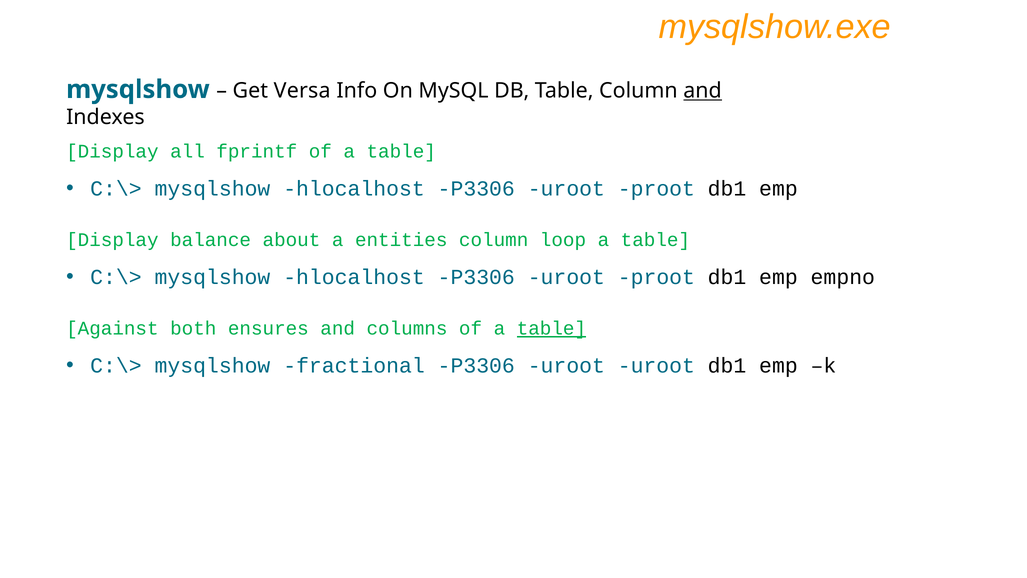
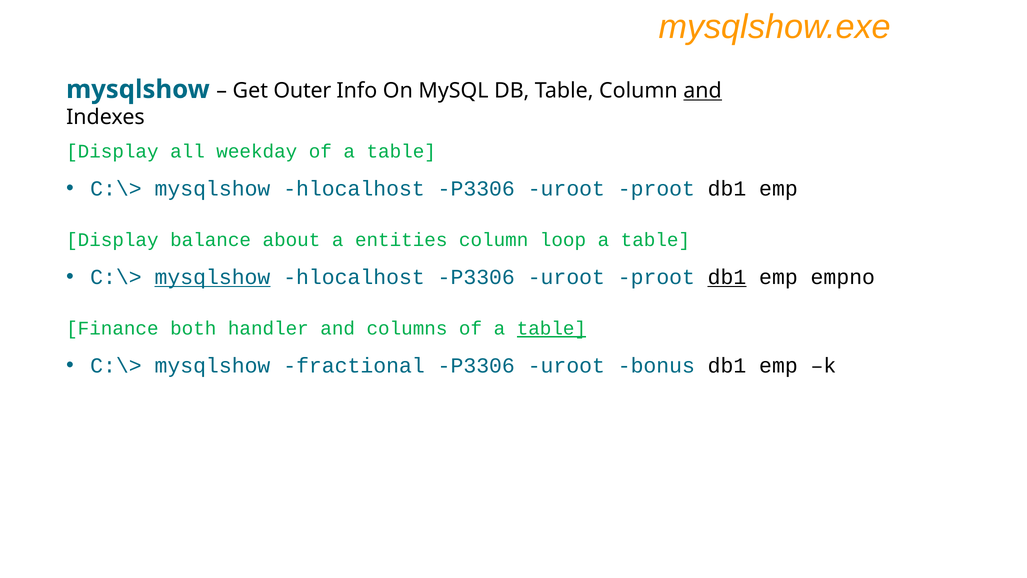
Versa: Versa -> Outer
fprintf: fprintf -> weekday
mysqlshow at (212, 277) underline: none -> present
db1 at (727, 277) underline: none -> present
Against: Against -> Finance
ensures: ensures -> handler
uroot uroot: uroot -> bonus
